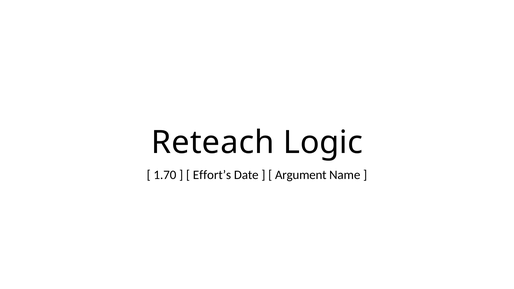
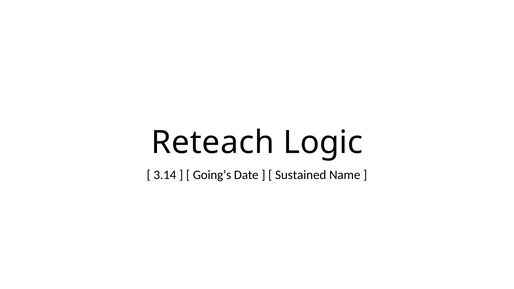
1.70: 1.70 -> 3.14
Effort’s: Effort’s -> Going’s
Argument: Argument -> Sustained
